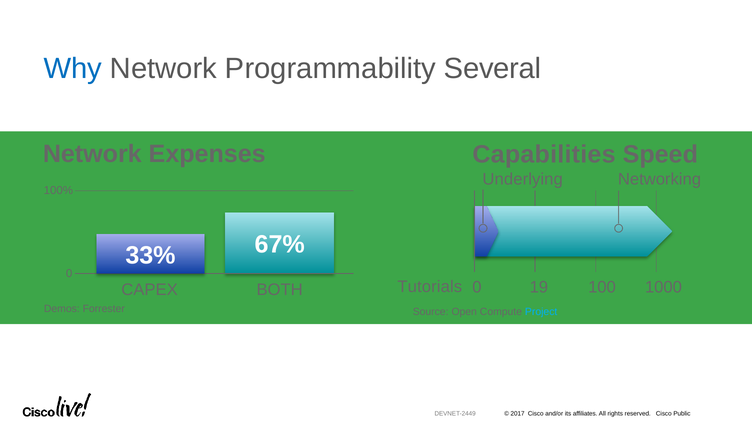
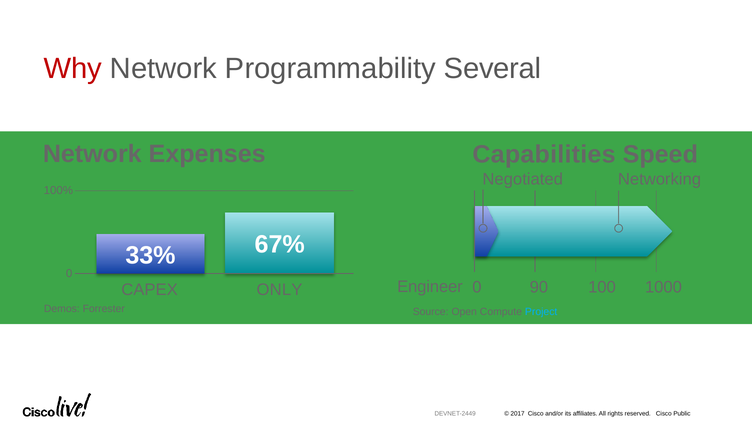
Why colour: blue -> red
Underlying: Underlying -> Negotiated
Tutorials: Tutorials -> Engineer
19: 19 -> 90
BOTH: BOTH -> ONLY
